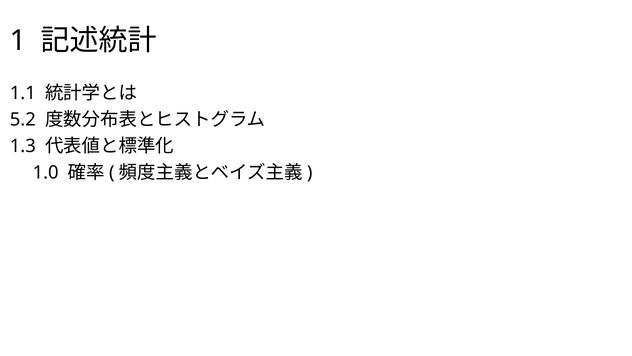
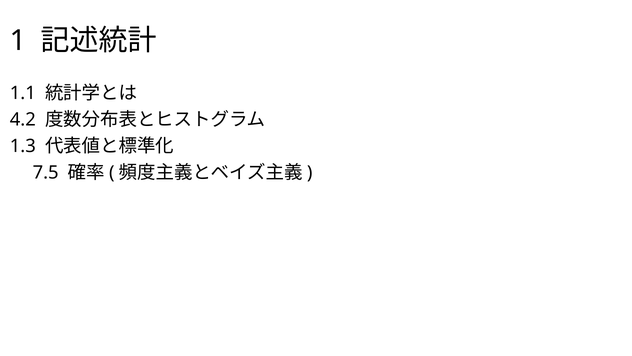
5.2: 5.2 -> 4.2
1.0: 1.0 -> 7.5
